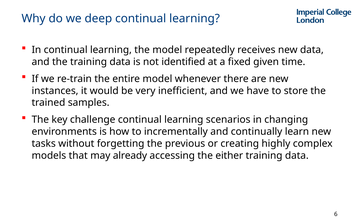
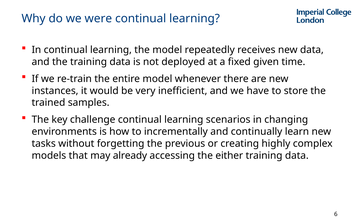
deep: deep -> were
identified: identified -> deployed
